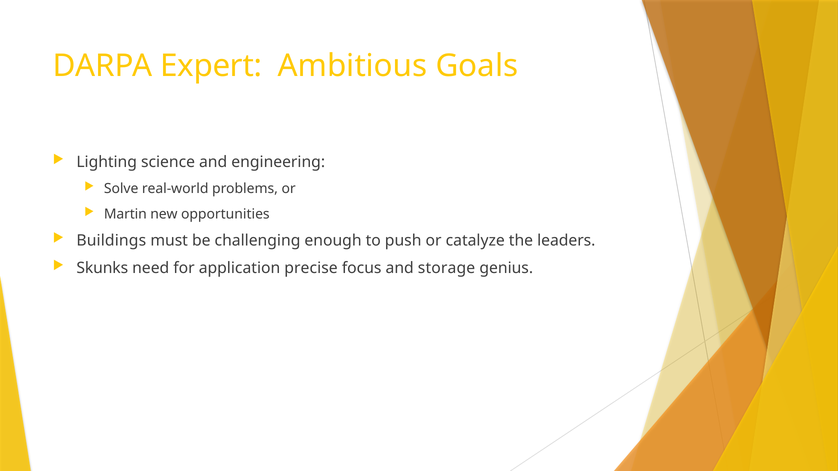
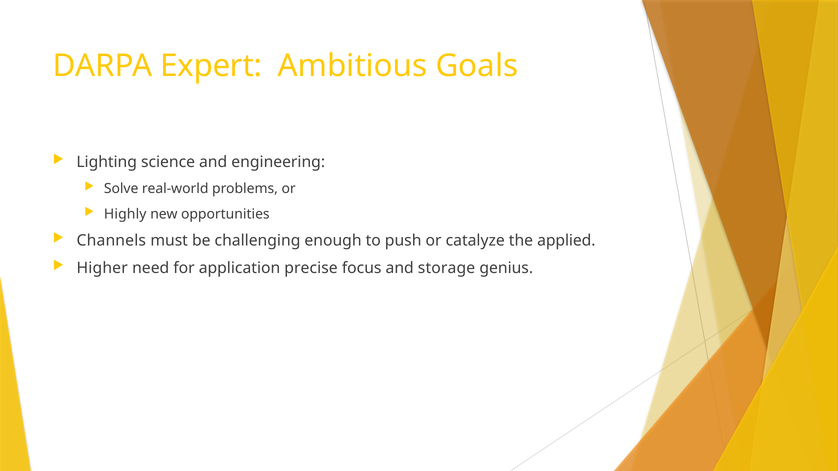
Martin: Martin -> Highly
Buildings: Buildings -> Channels
leaders: leaders -> applied
Skunks: Skunks -> Higher
